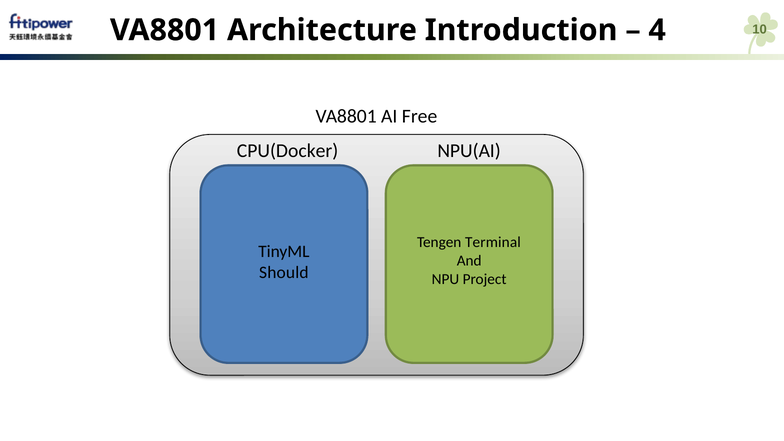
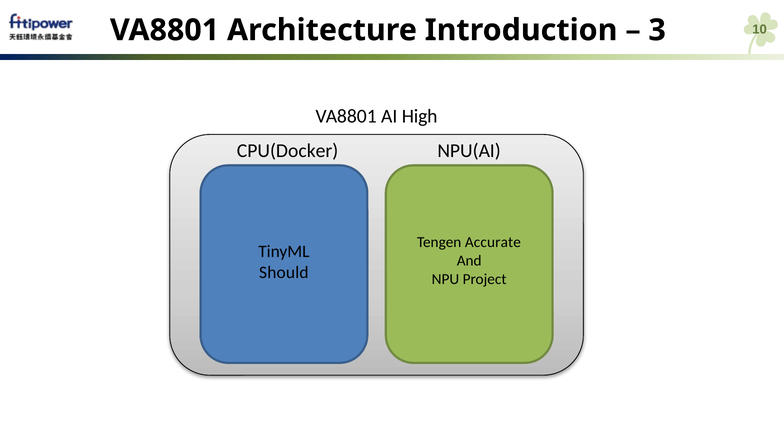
4: 4 -> 3
Free: Free -> High
Terminal: Terminal -> Accurate
